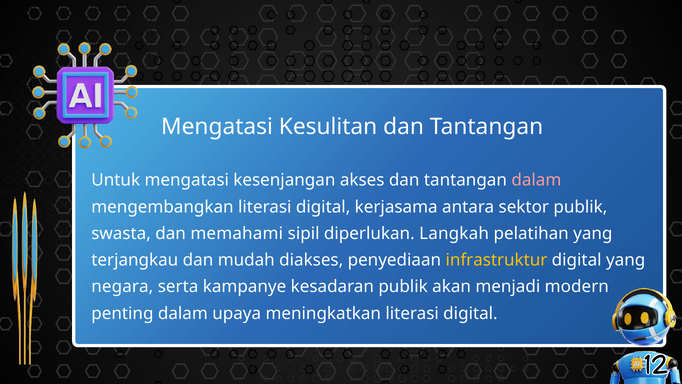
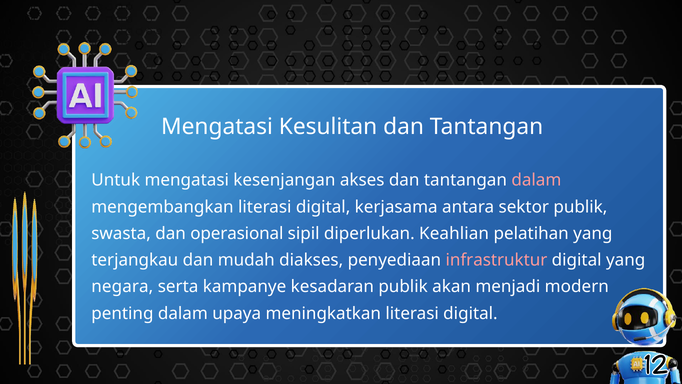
memahami: memahami -> operasional
Langkah: Langkah -> Keahlian
infrastruktur colour: yellow -> pink
